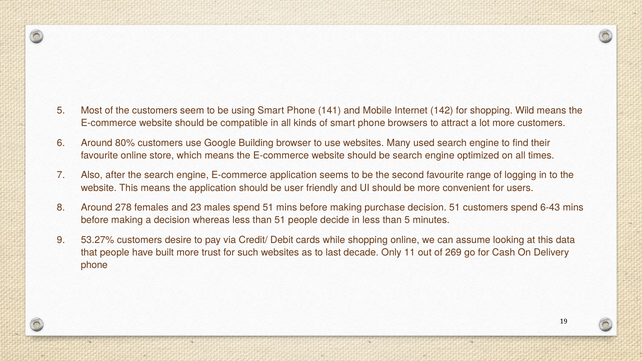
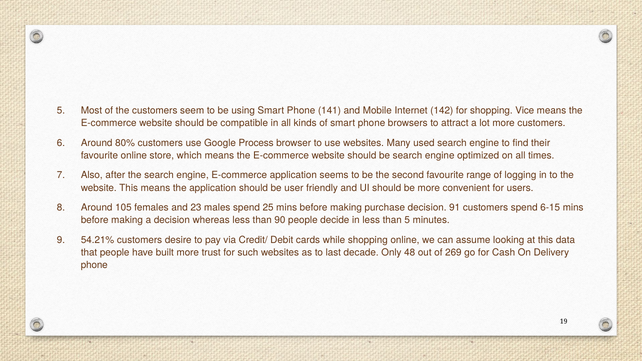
Wild: Wild -> Vice
Building: Building -> Process
278: 278 -> 105
spend 51: 51 -> 25
decision 51: 51 -> 91
6-43: 6-43 -> 6-15
than 51: 51 -> 90
53.27%: 53.27% -> 54.21%
11: 11 -> 48
